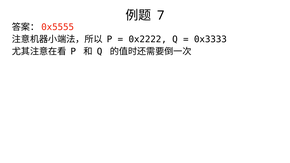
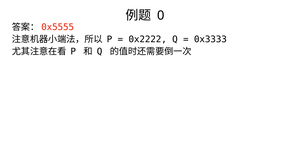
7: 7 -> 0
